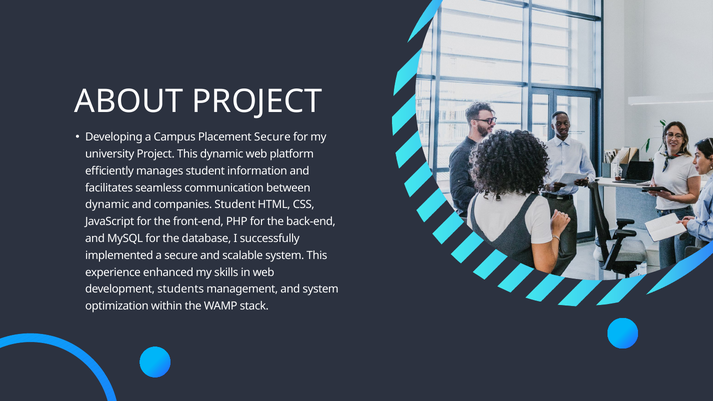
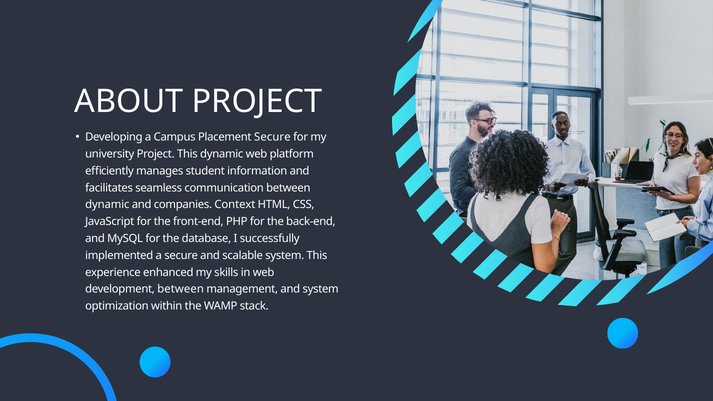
companies Student: Student -> Context
development students: students -> between
